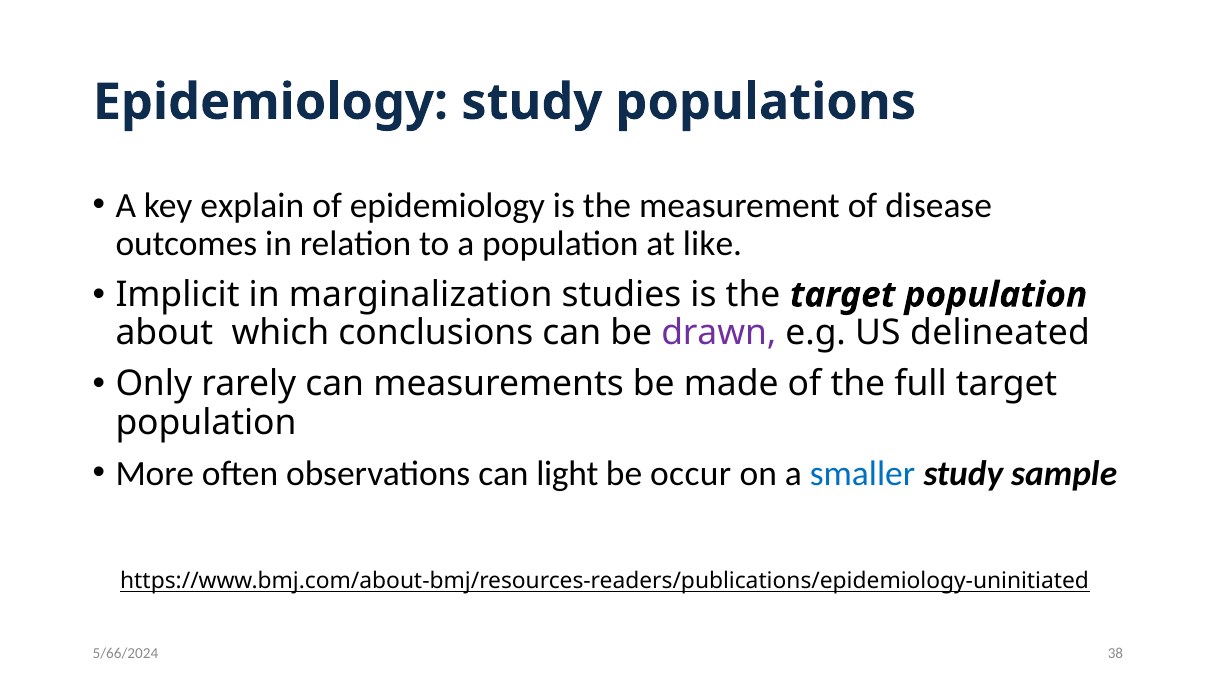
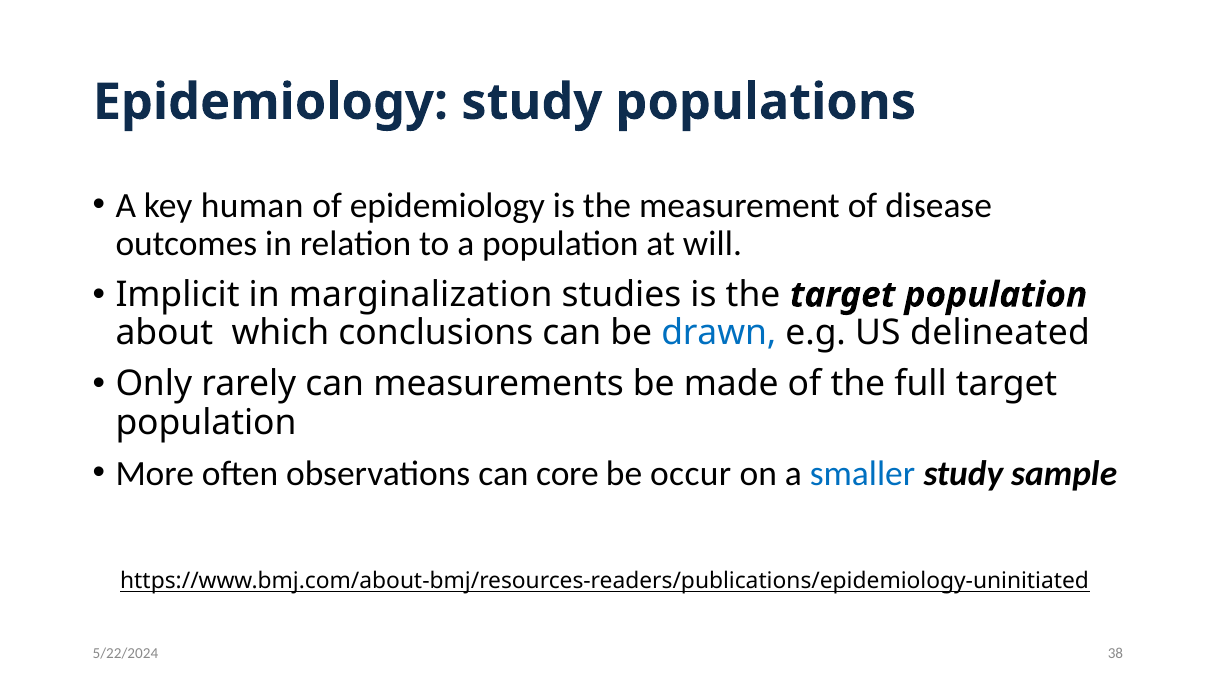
explain: explain -> human
like: like -> will
drawn colour: purple -> blue
light: light -> core
5/66/2024: 5/66/2024 -> 5/22/2024
